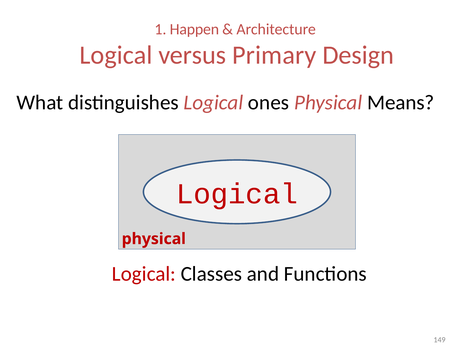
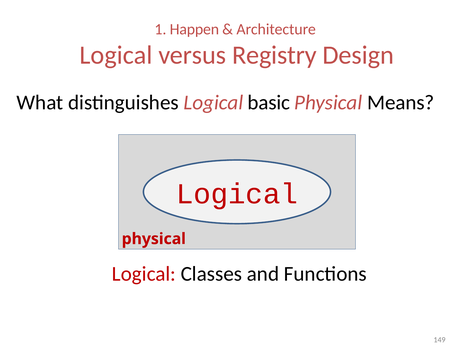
Primary: Primary -> Registry
ones: ones -> basic
